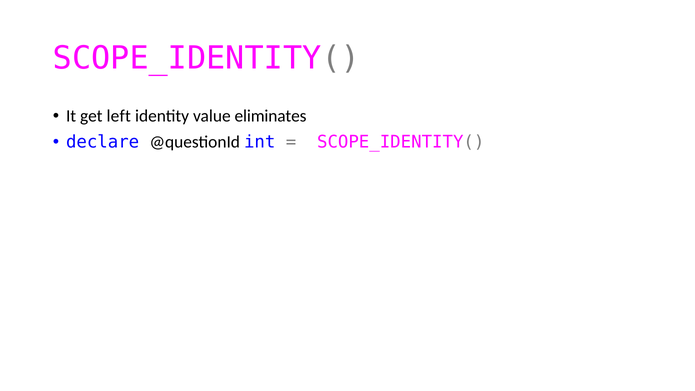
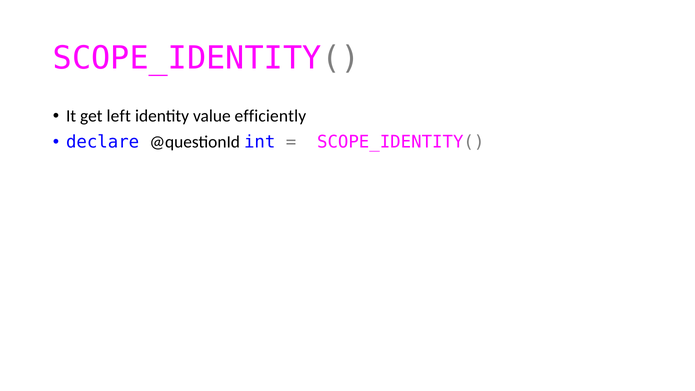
eliminates: eliminates -> efficiently
